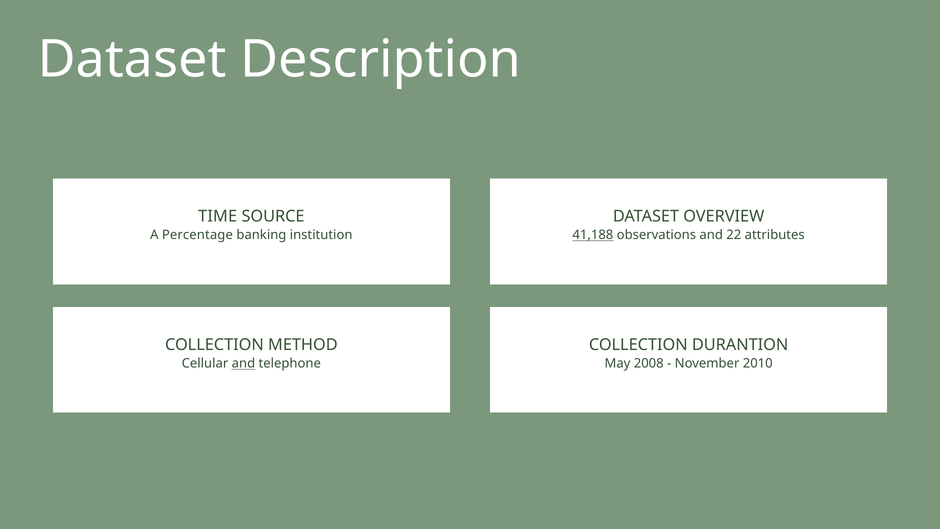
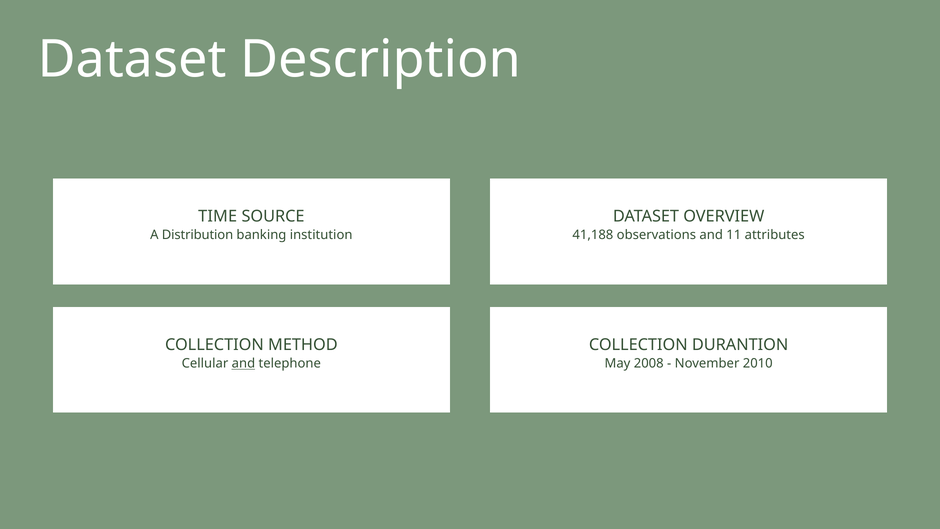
Percentage: Percentage -> Distribution
41,188 underline: present -> none
22: 22 -> 11
